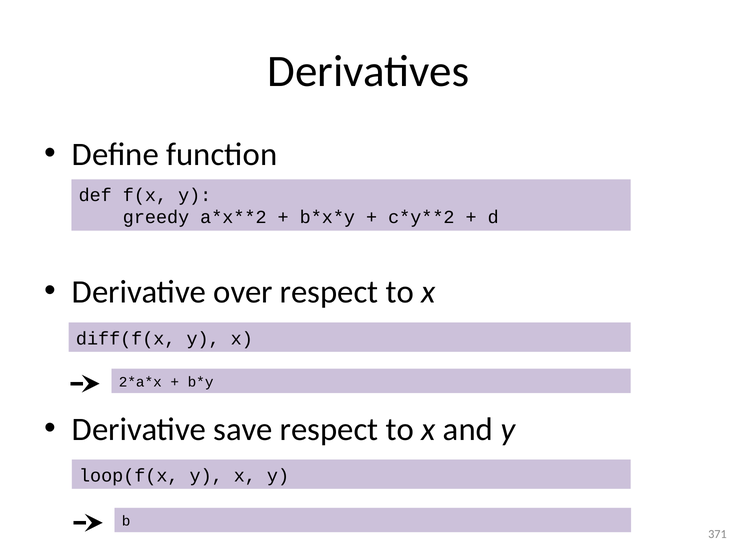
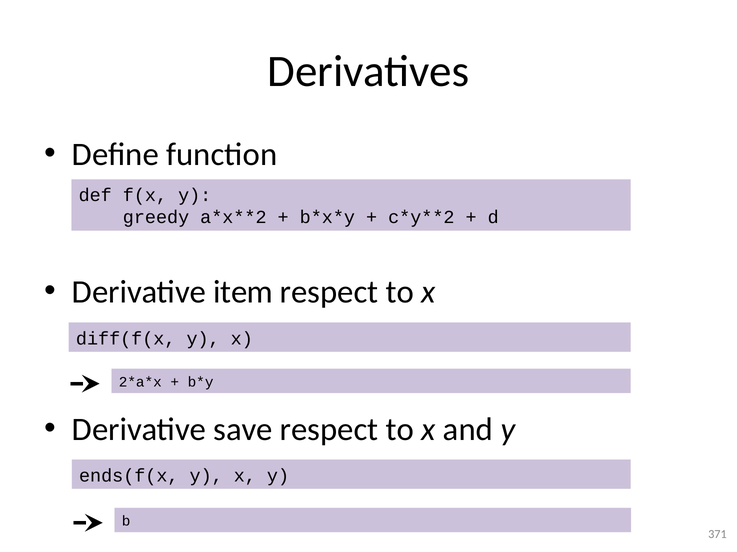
over: over -> item
loop(f(x: loop(f(x -> ends(f(x
